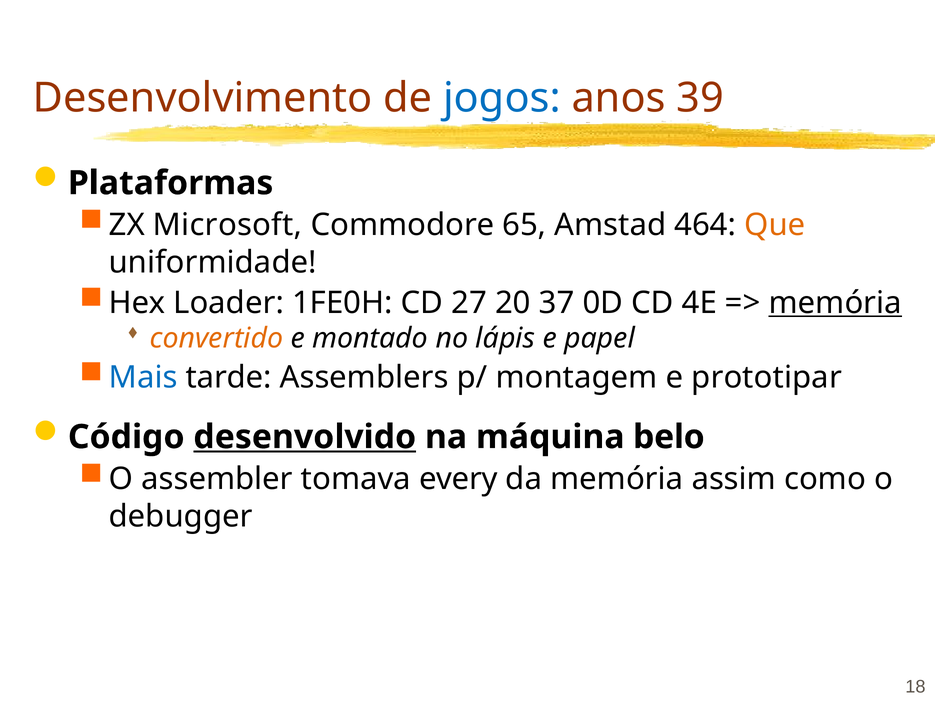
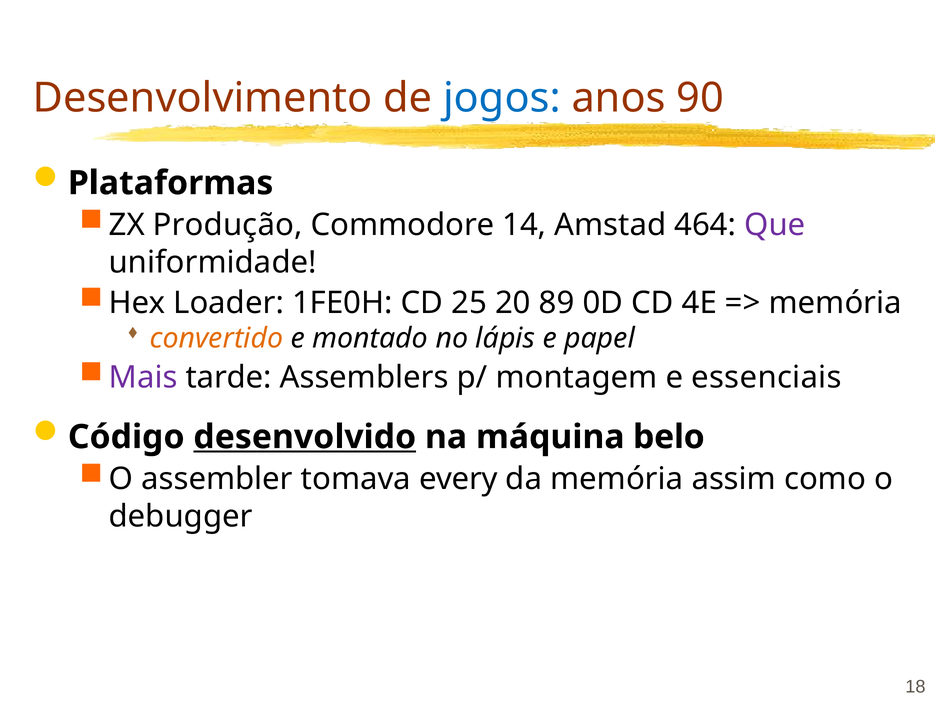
39: 39 -> 90
Microsoft: Microsoft -> Produção
65: 65 -> 14
Que colour: orange -> purple
27: 27 -> 25
37: 37 -> 89
memória at (835, 303) underline: present -> none
Mais colour: blue -> purple
prototipar: prototipar -> essenciais
